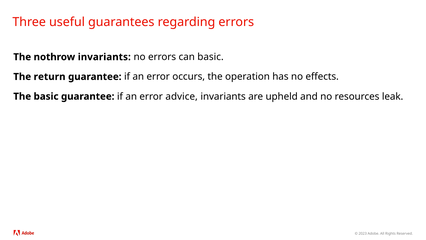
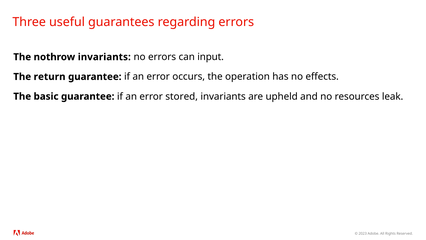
can basic: basic -> input
advice: advice -> stored
